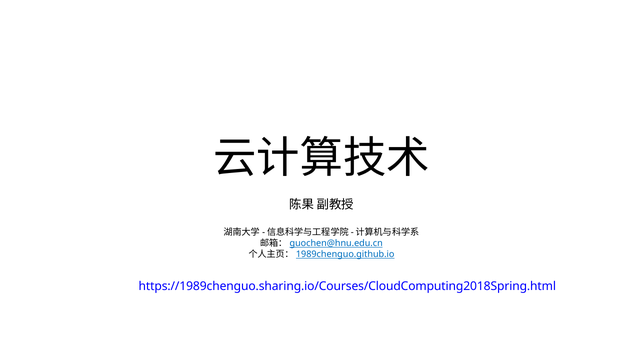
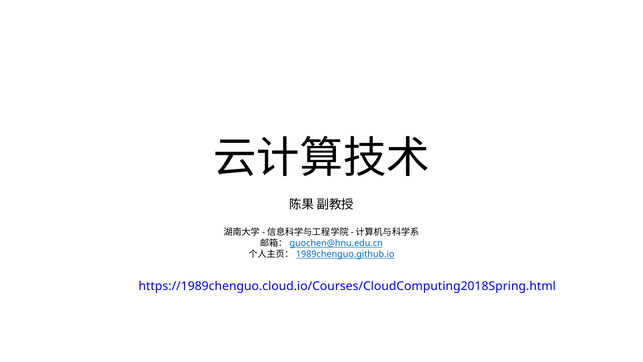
https://1989chenguo.sharing.io/Courses/CloudComputing2018Spring.html: https://1989chenguo.sharing.io/Courses/CloudComputing2018Spring.html -> https://1989chenguo.cloud.io/Courses/CloudComputing2018Spring.html
